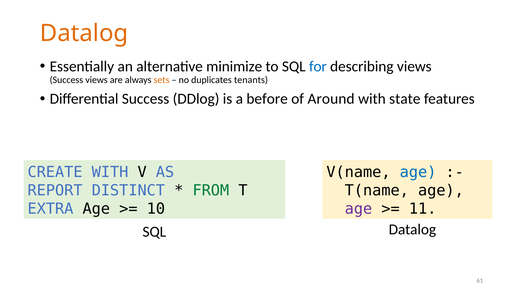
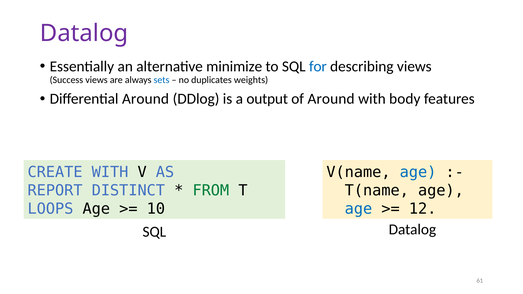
Datalog at (84, 33) colour: orange -> purple
sets colour: orange -> blue
tenants: tenants -> weights
Differential Success: Success -> Around
before: before -> output
state: state -> body
EXTRA: EXTRA -> LOOPS
age at (358, 209) colour: purple -> blue
11: 11 -> 12
